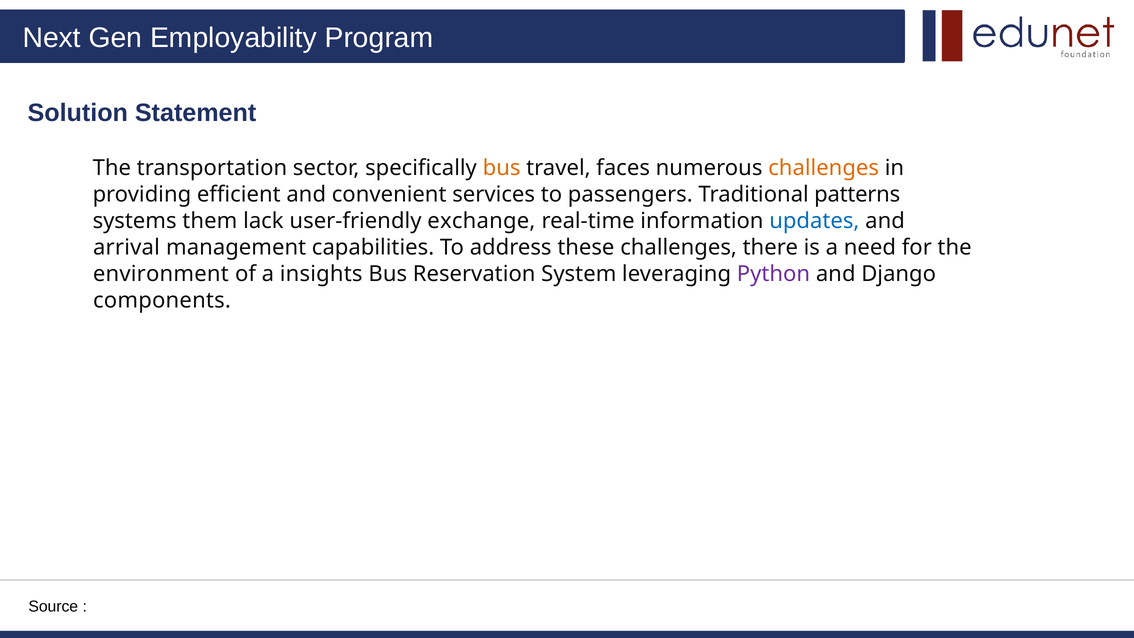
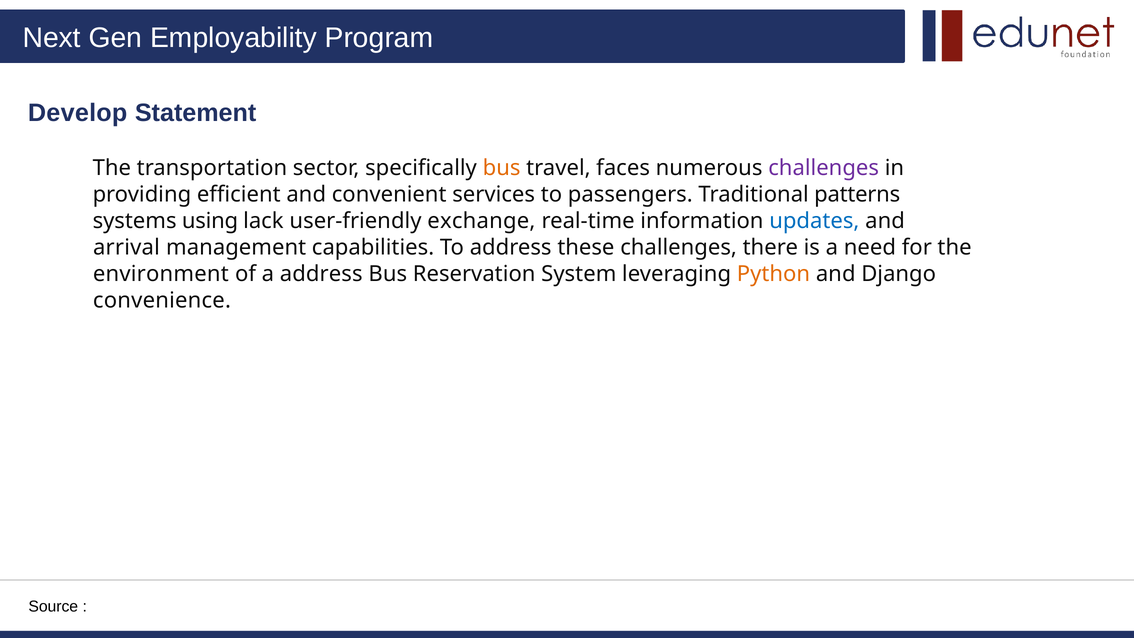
Solution: Solution -> Develop
challenges at (824, 168) colour: orange -> purple
them: them -> using
a insights: insights -> address
Python colour: purple -> orange
components: components -> convenience
